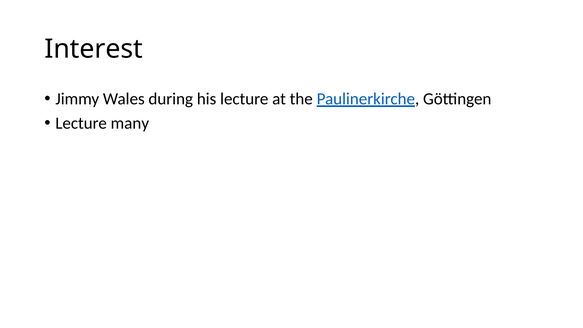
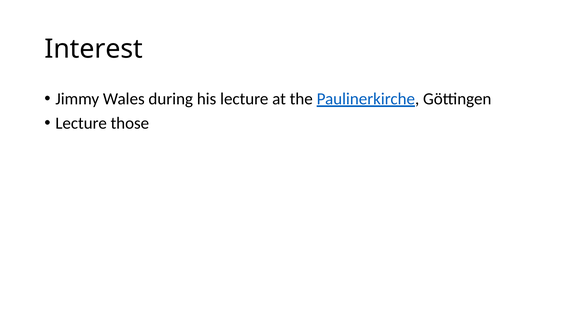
many: many -> those
